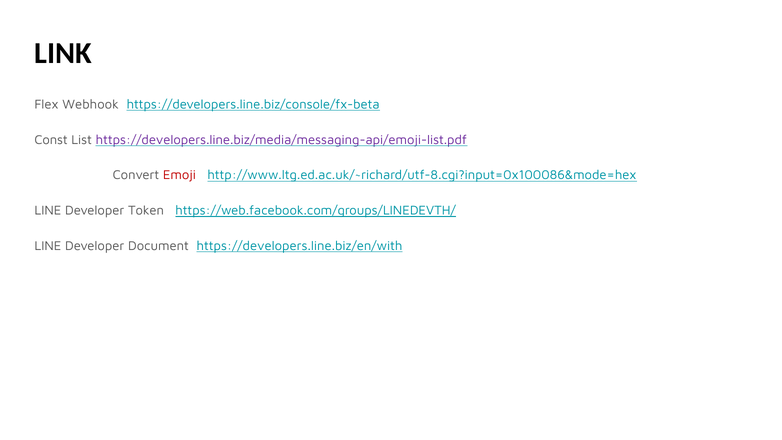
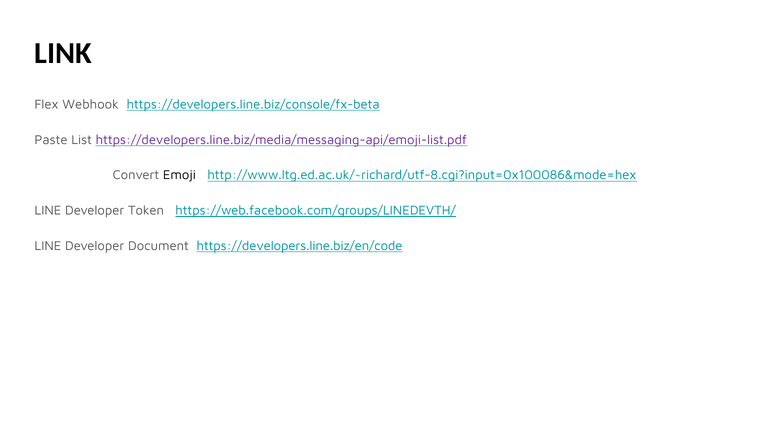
Const: Const -> Paste
Emoji colour: red -> black
https://developers.line.biz/en/with: https://developers.line.biz/en/with -> https://developers.line.biz/en/code
